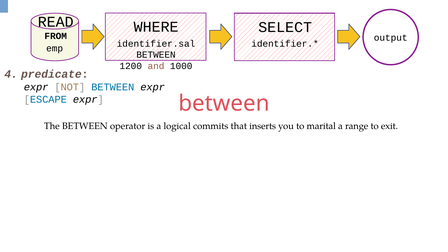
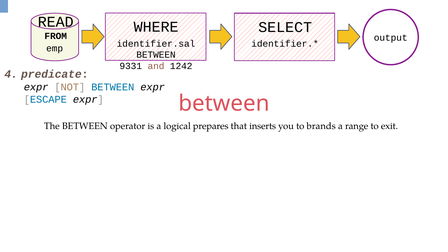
1200: 1200 -> 9331
1000: 1000 -> 1242
commits: commits -> prepares
marital: marital -> brands
